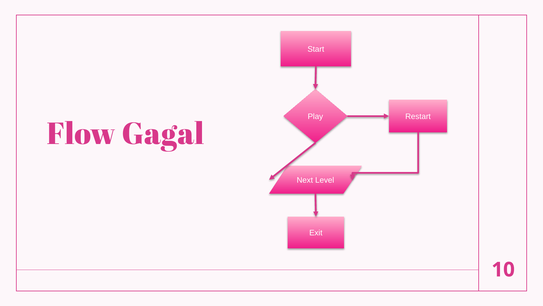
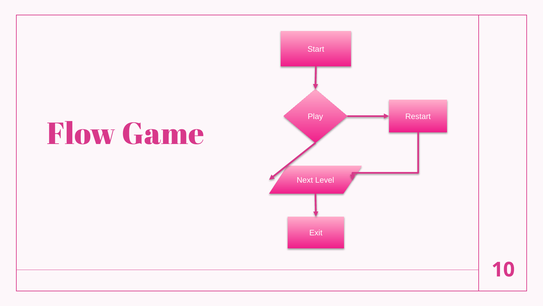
Gagal: Gagal -> Game
